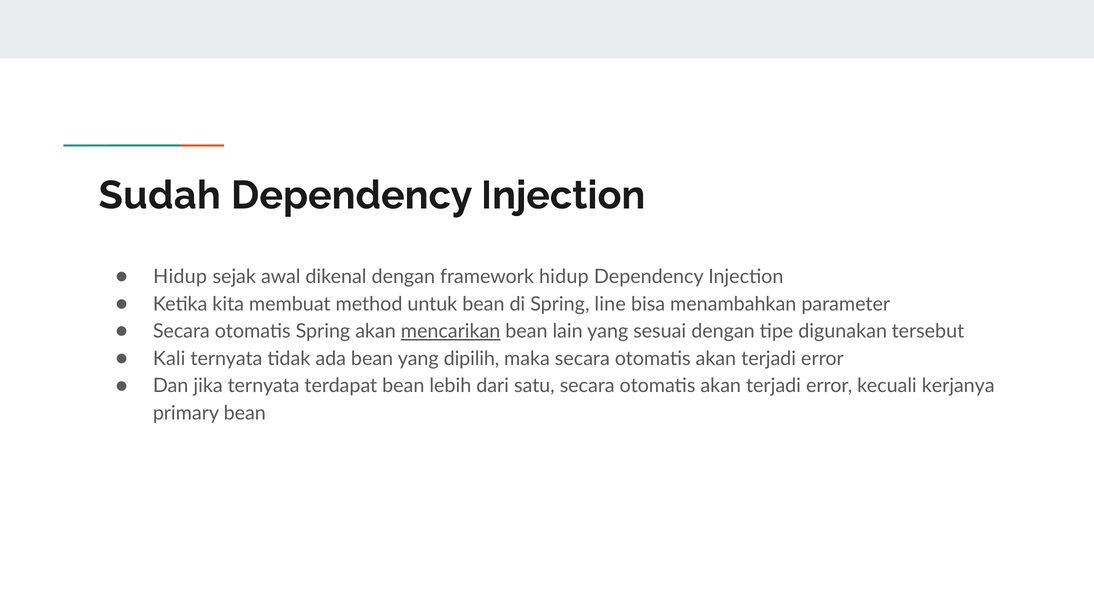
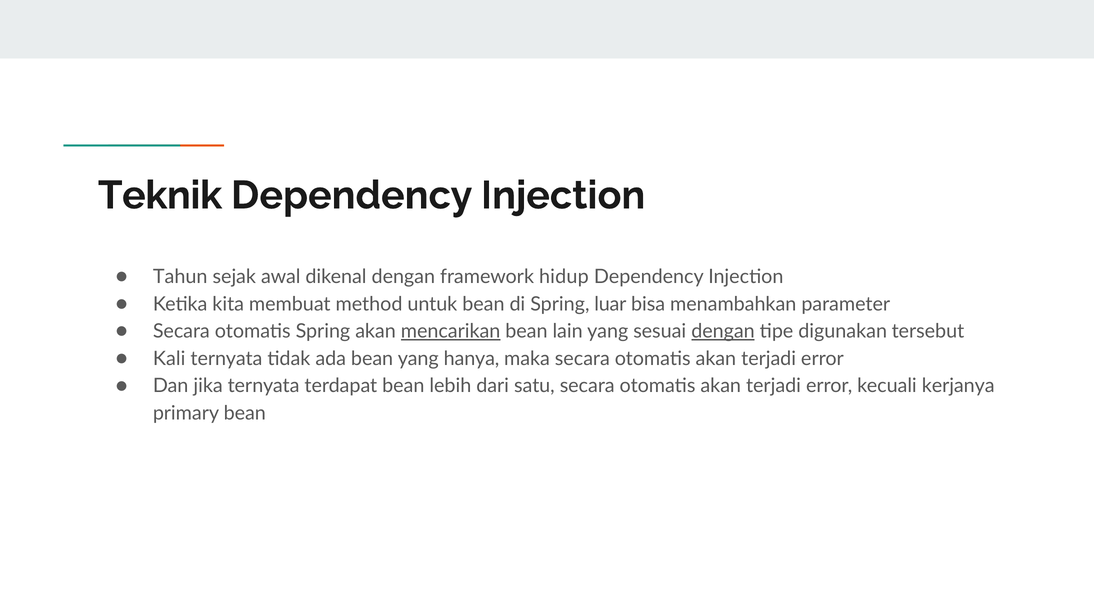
Sudah: Sudah -> Teknik
Hidup at (180, 276): Hidup -> Tahun
line: line -> luar
dengan at (723, 331) underline: none -> present
dipilih: dipilih -> hanya
